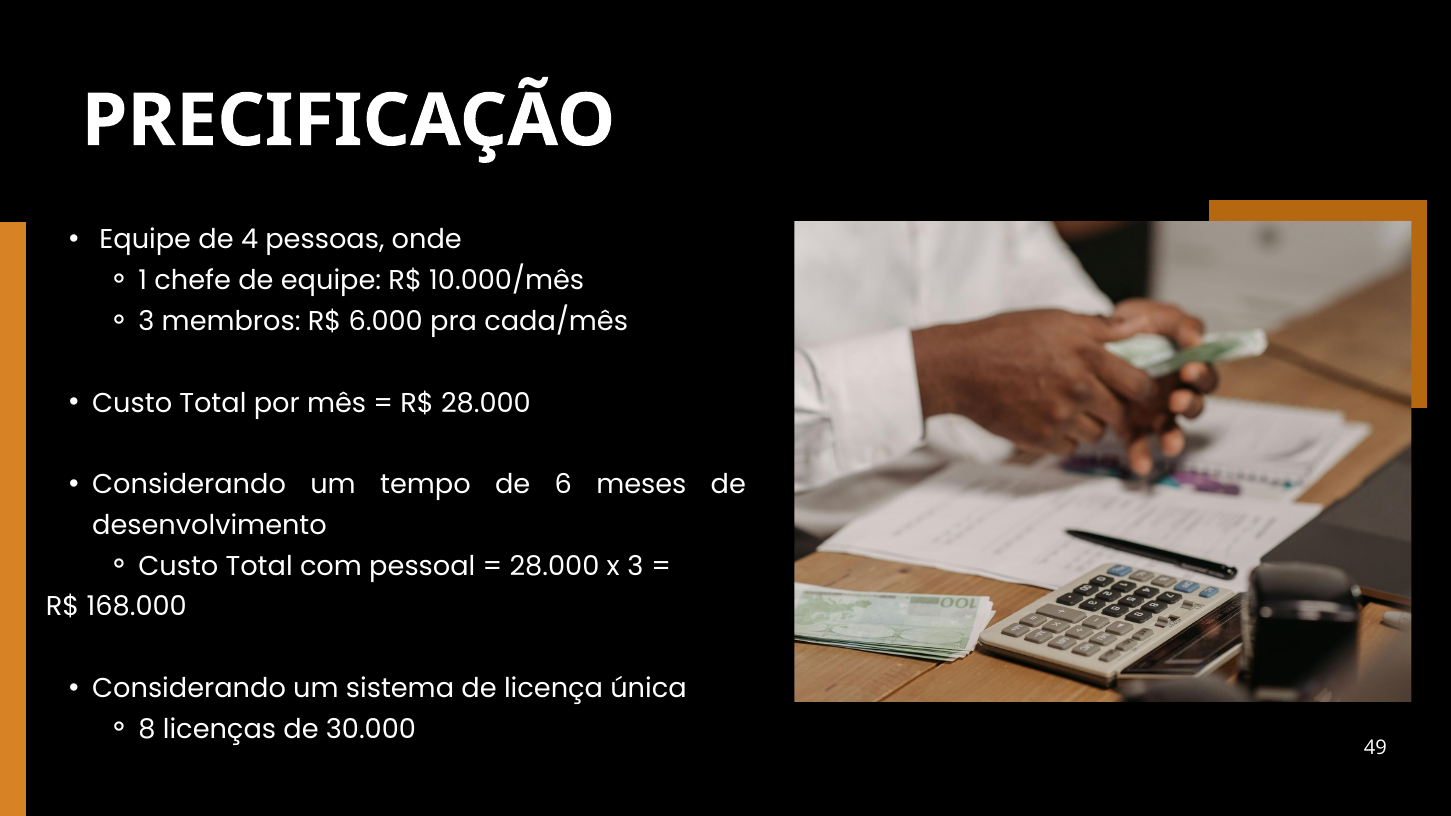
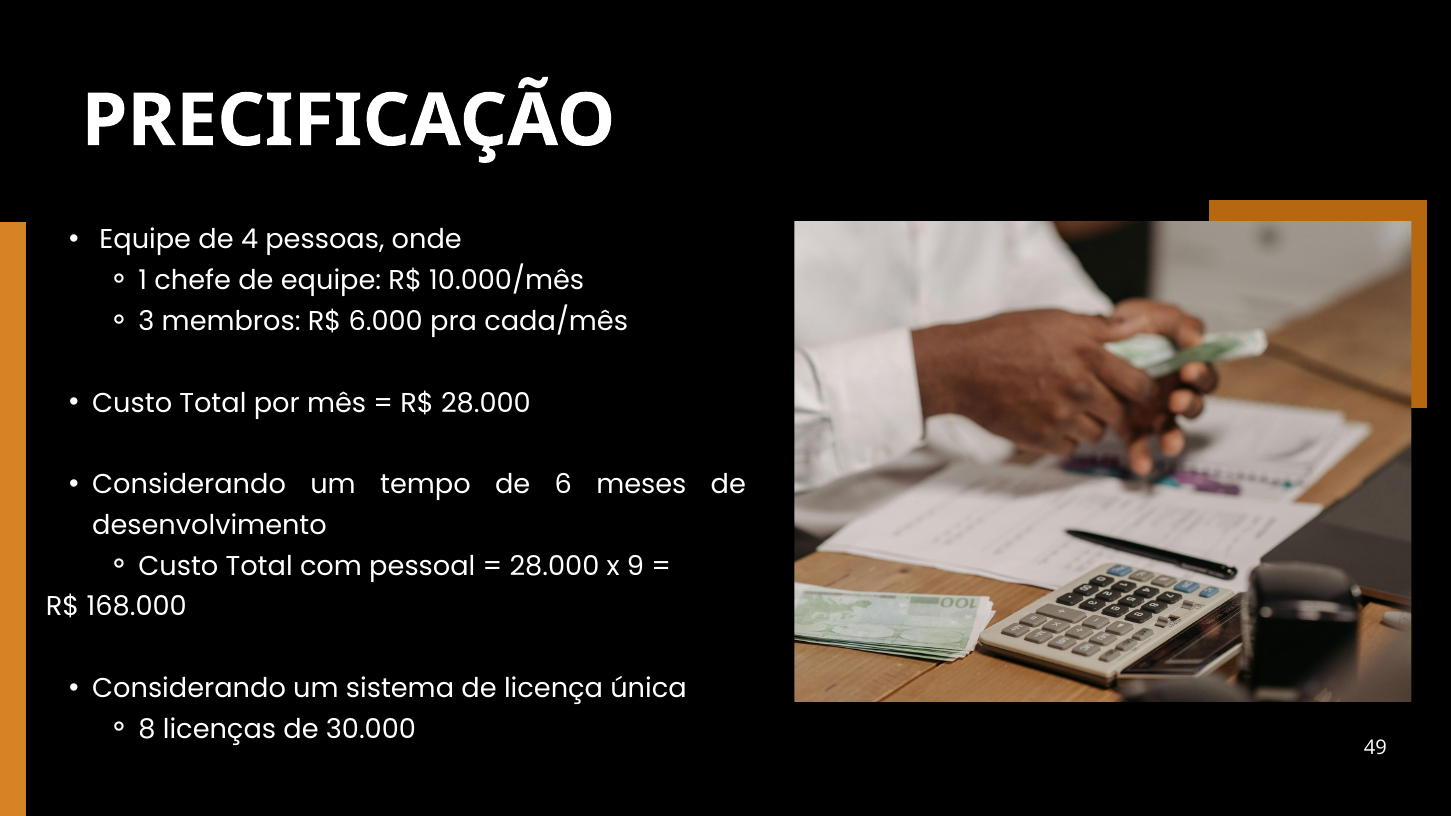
x 3: 3 -> 9
